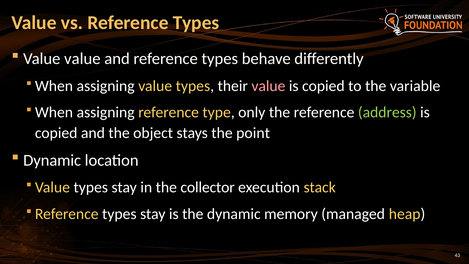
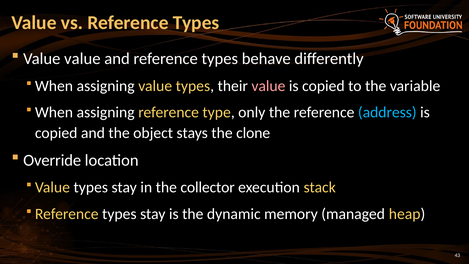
address colour: light green -> light blue
point: point -> clone
Dynamic at (52, 160): Dynamic -> Override
